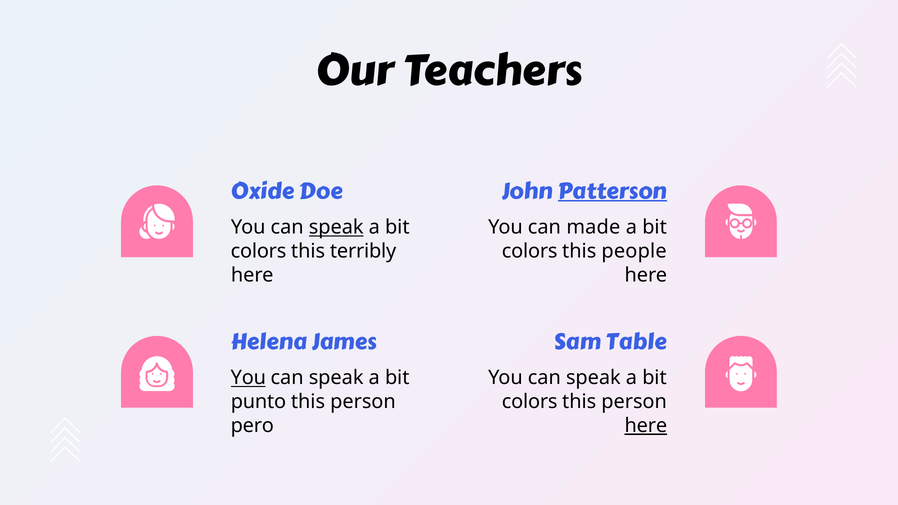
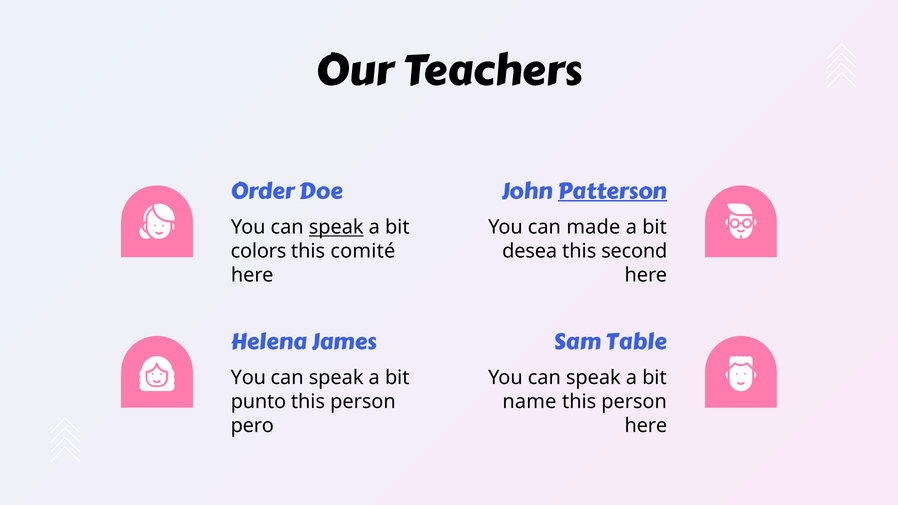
Oxide: Oxide -> Order
terribly: terribly -> comité
colors at (530, 251): colors -> desea
people: people -> second
You at (248, 378) underline: present -> none
colors at (530, 402): colors -> name
here at (646, 426) underline: present -> none
